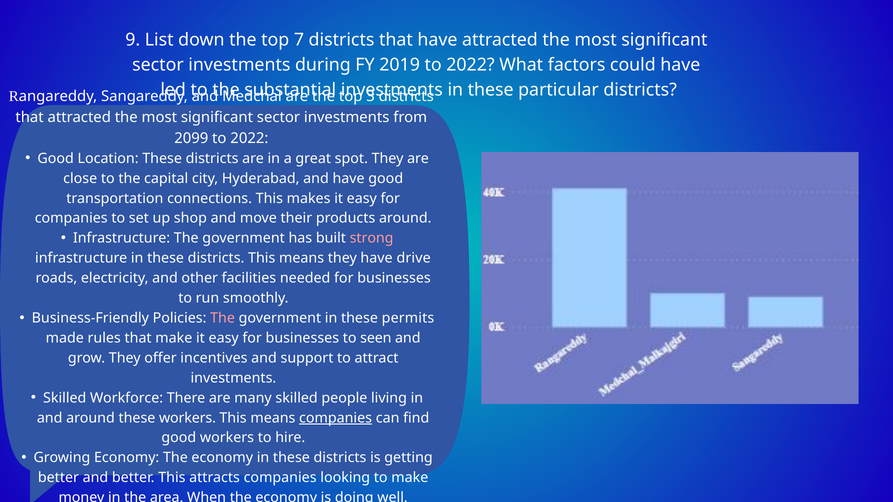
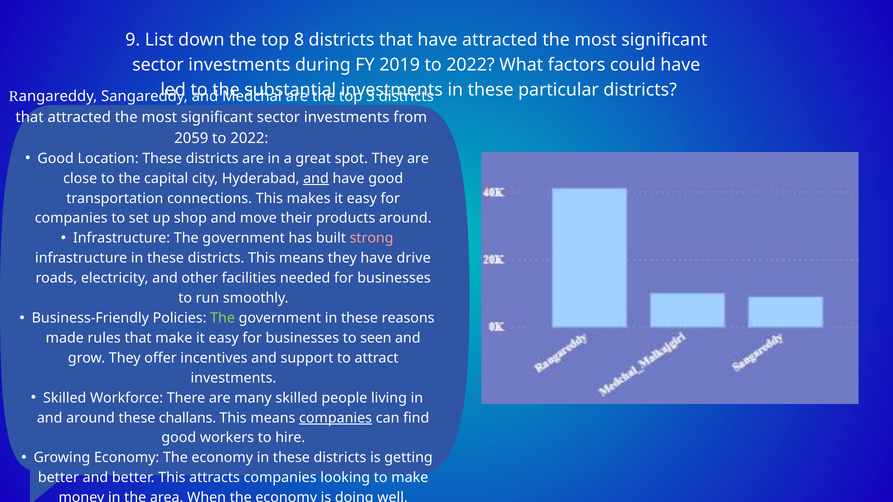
7: 7 -> 8
2099: 2099 -> 2059
and at (316, 178) underline: none -> present
The at (223, 318) colour: pink -> light green
permits: permits -> reasons
these workers: workers -> challans
